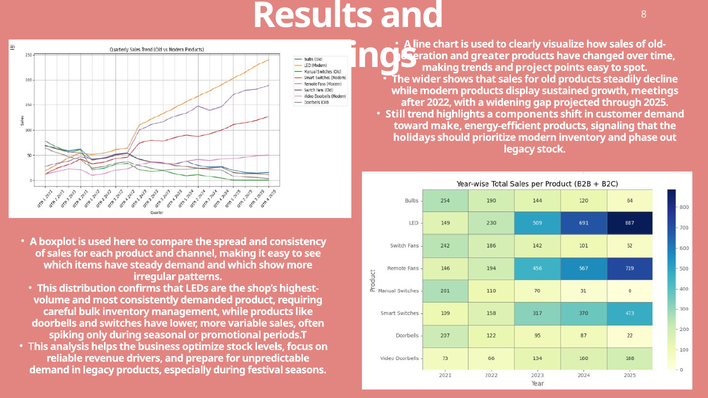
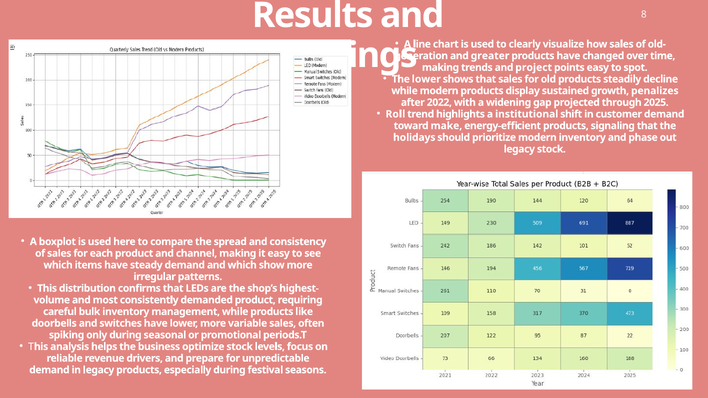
wider at (426, 79): wider -> lower
meetings: meetings -> penalizes
Still: Still -> Roll
components: components -> institutional
